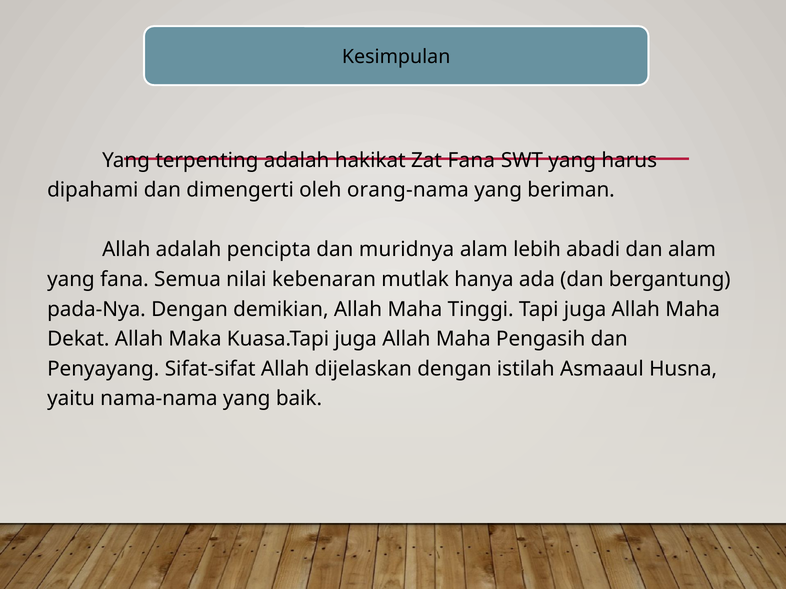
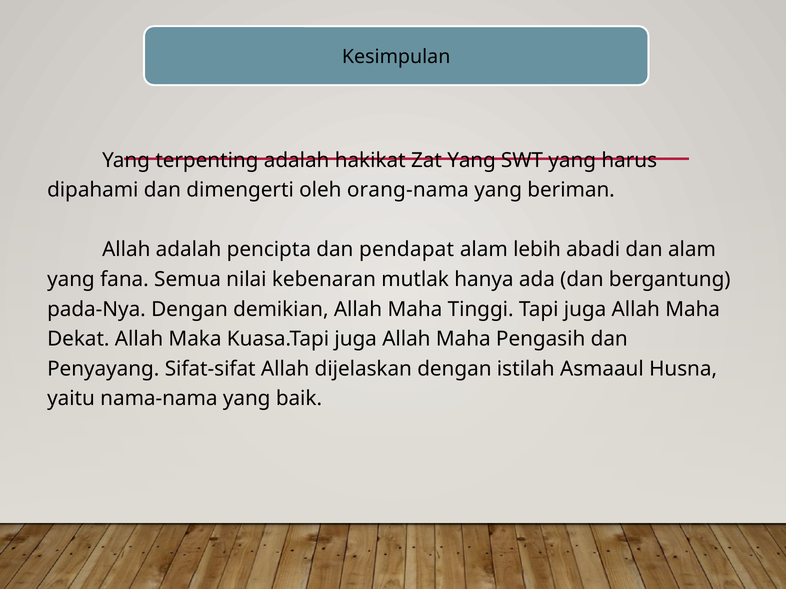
Zat Fana: Fana -> Yang
muridnya: muridnya -> pendapat
